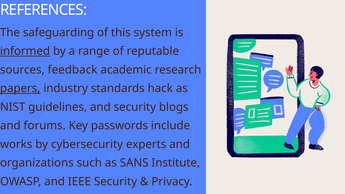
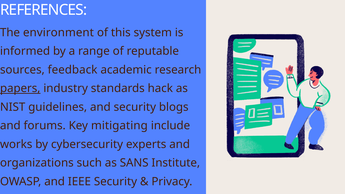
safeguarding: safeguarding -> environment
informed underline: present -> none
passwords: passwords -> mitigating
